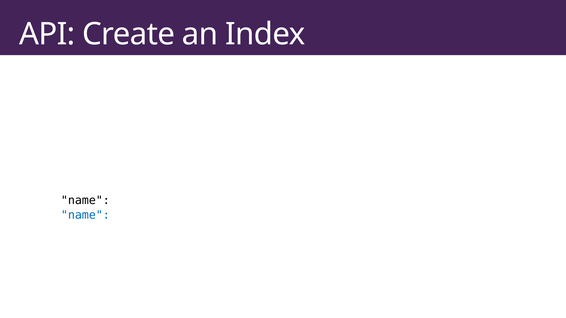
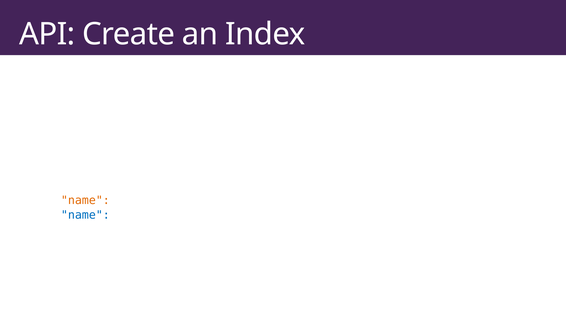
name at (85, 200) colour: black -> orange
